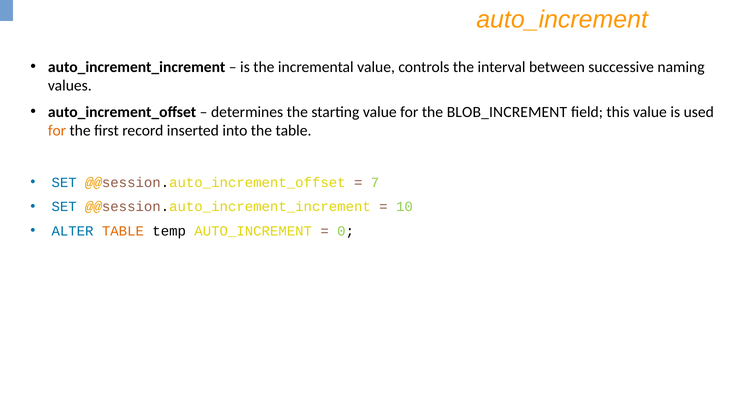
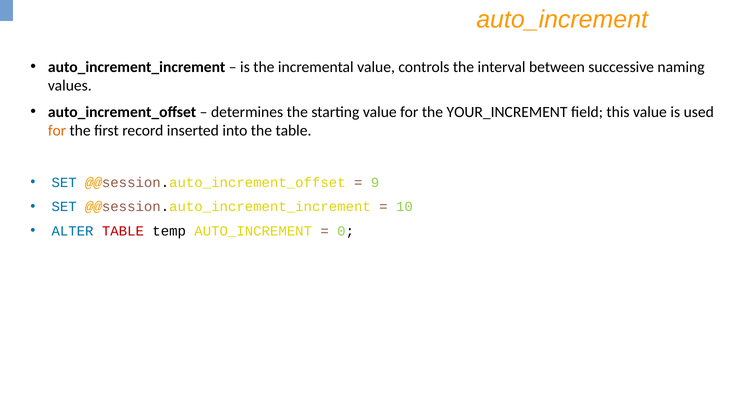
BLOB_INCREMENT: BLOB_INCREMENT -> YOUR_INCREMENT
7: 7 -> 9
TABLE at (123, 231) colour: orange -> red
